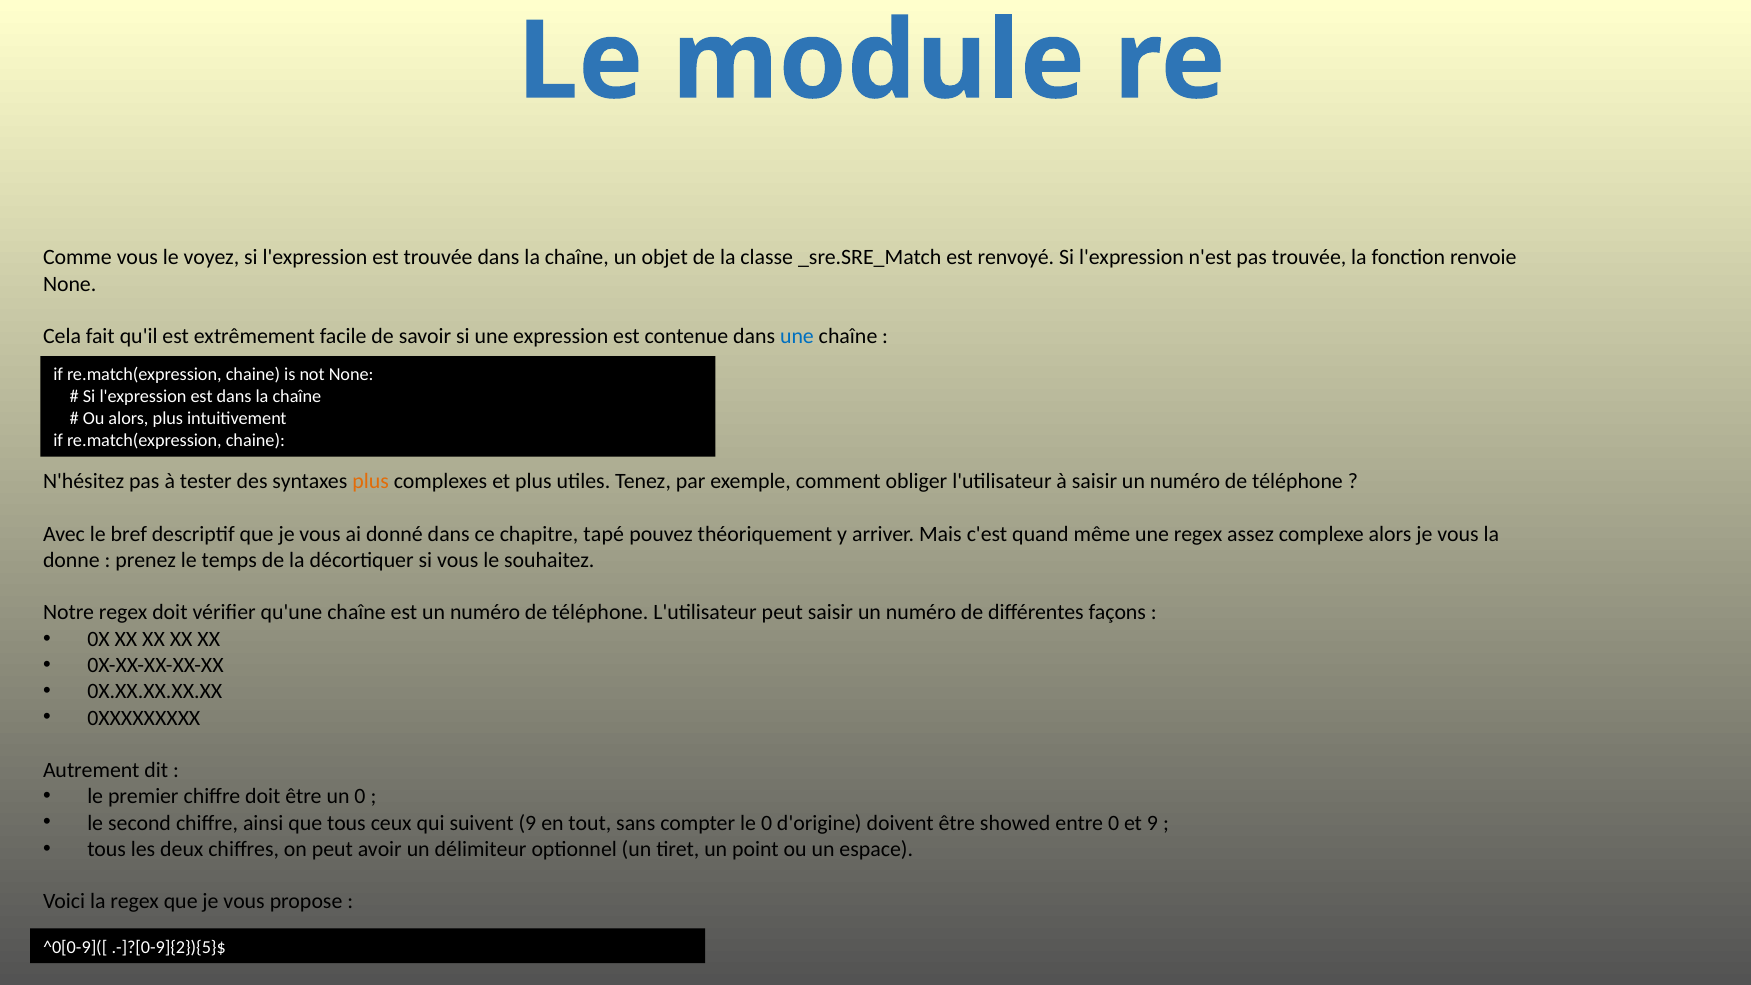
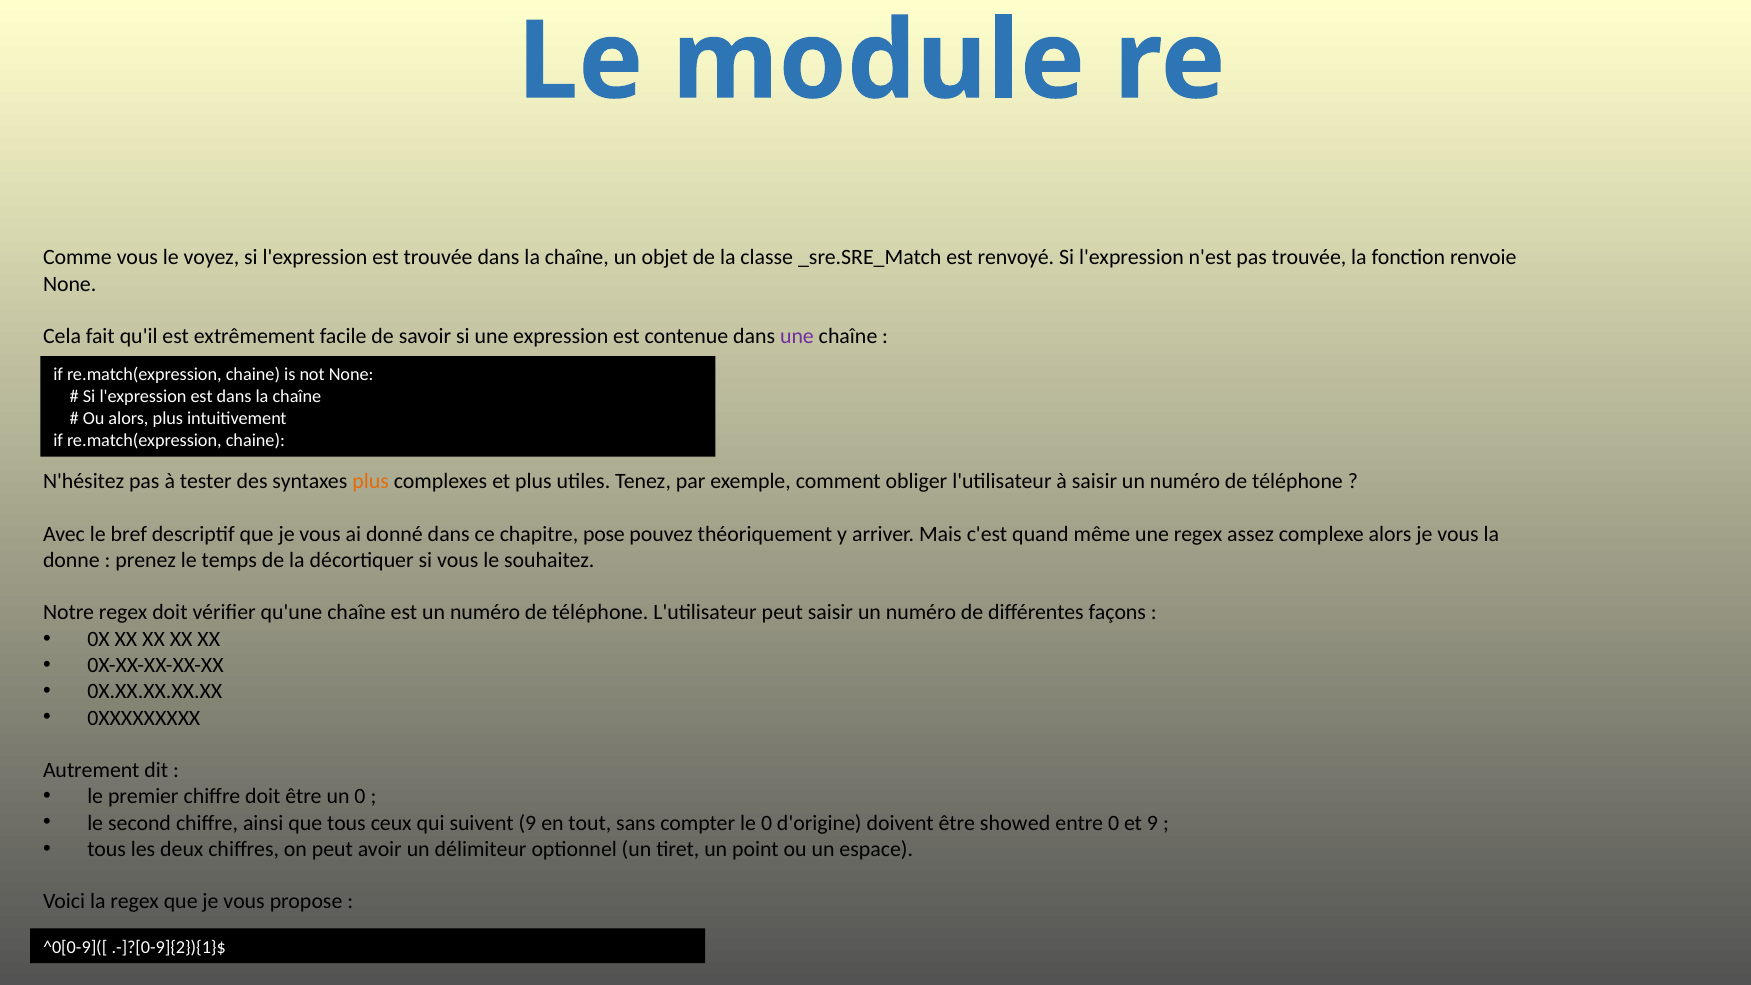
une at (797, 337) colour: blue -> purple
tapé: tapé -> pose
.-]?[0-9]{2}){5}$: .-]?[0-9]{2}){5}$ -> .-]?[0-9]{2}){1}$
